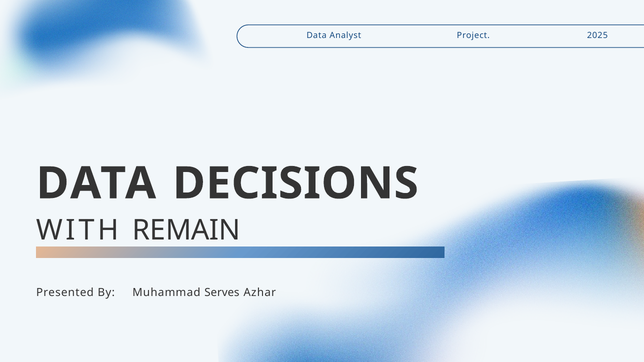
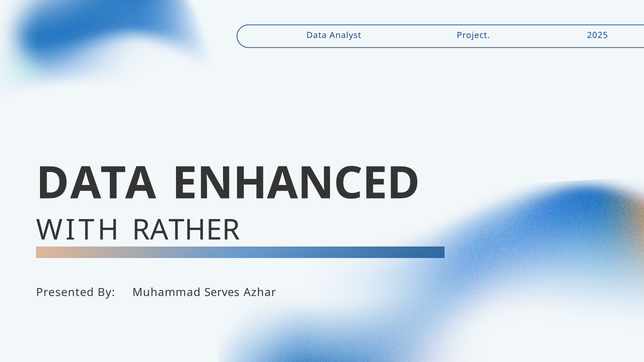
DECISIONS: DECISIONS -> ENHANCED
REMAIN: REMAIN -> RATHER
